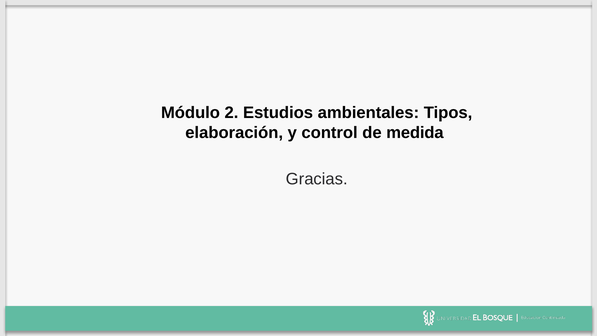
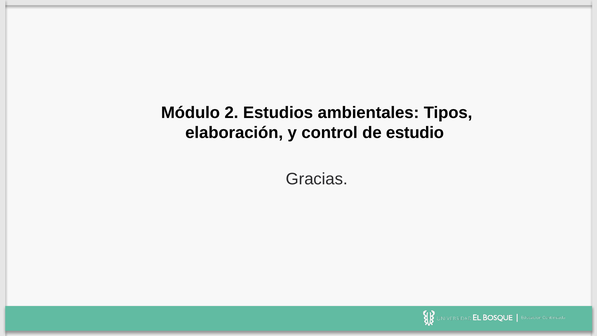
medida: medida -> estudio
